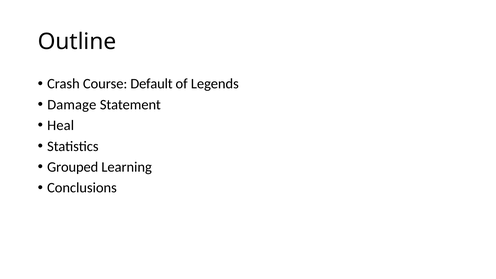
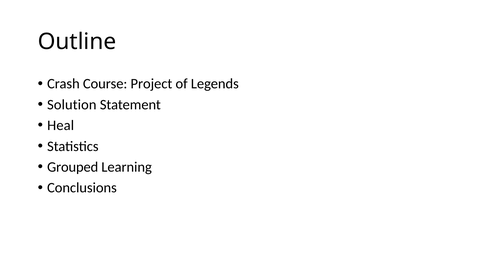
Default: Default -> Project
Damage: Damage -> Solution
